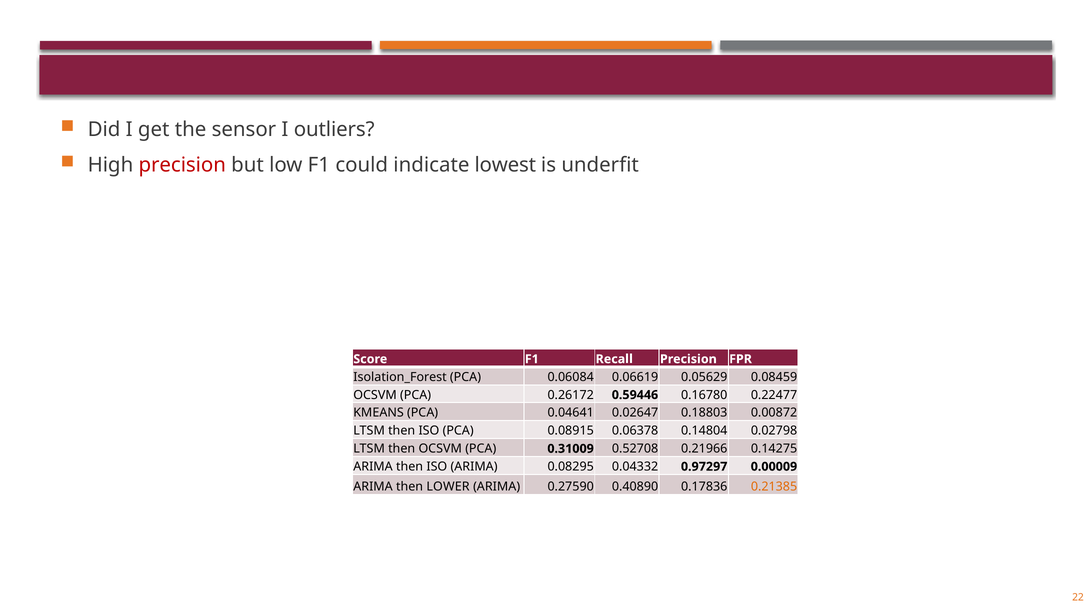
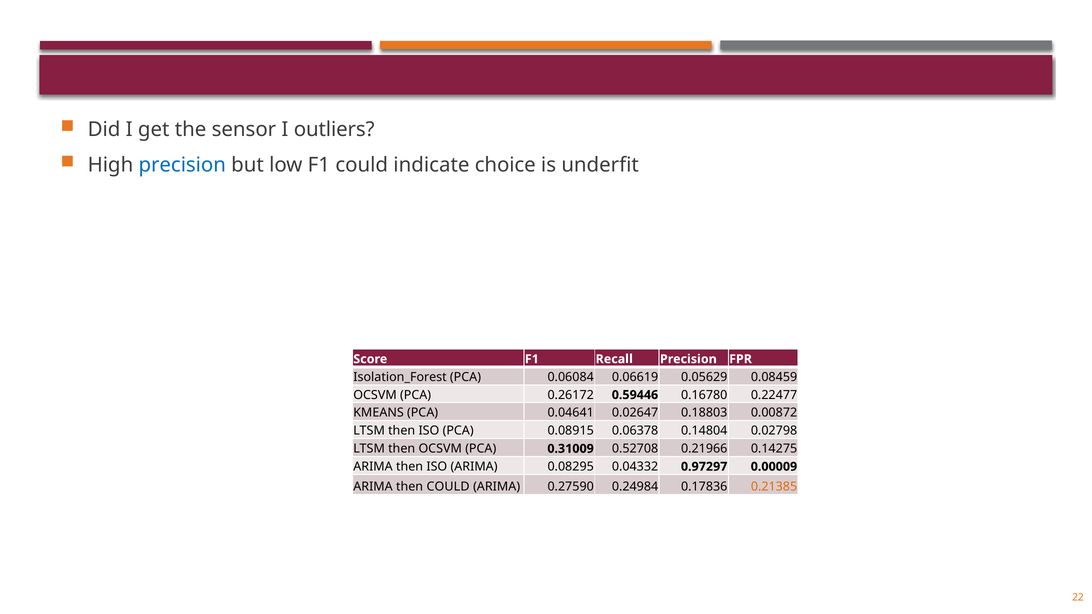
precision at (182, 165) colour: red -> blue
lowest: lowest -> choice
then LOWER: LOWER -> COULD
0.40890: 0.40890 -> 0.24984
